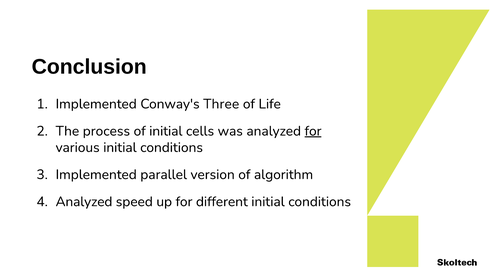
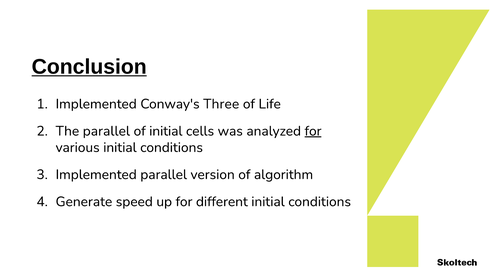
Conclusion underline: none -> present
The process: process -> parallel
Analyzed at (84, 201): Analyzed -> Generate
